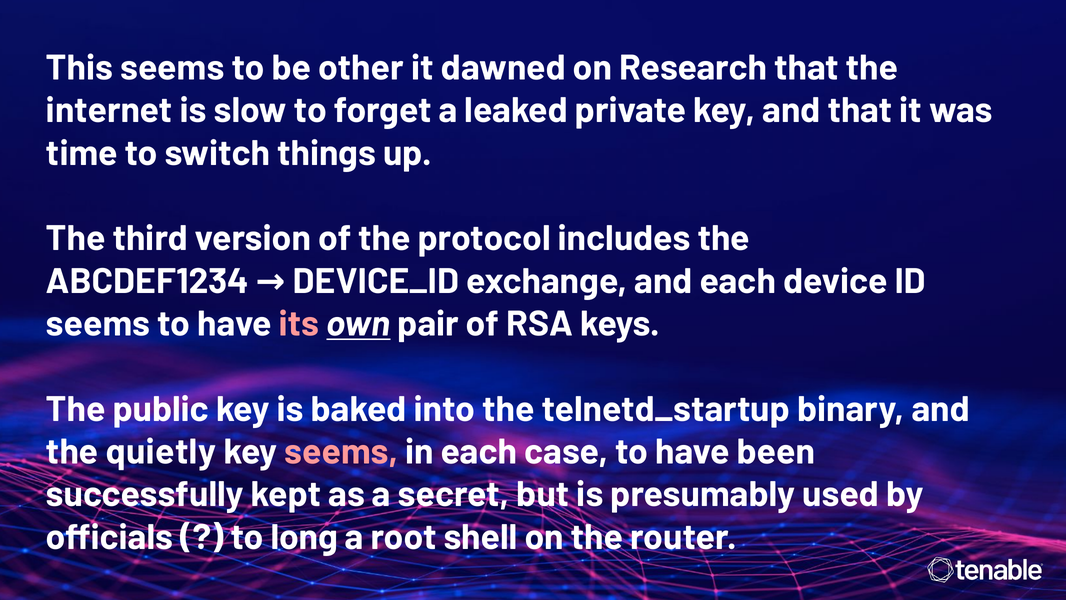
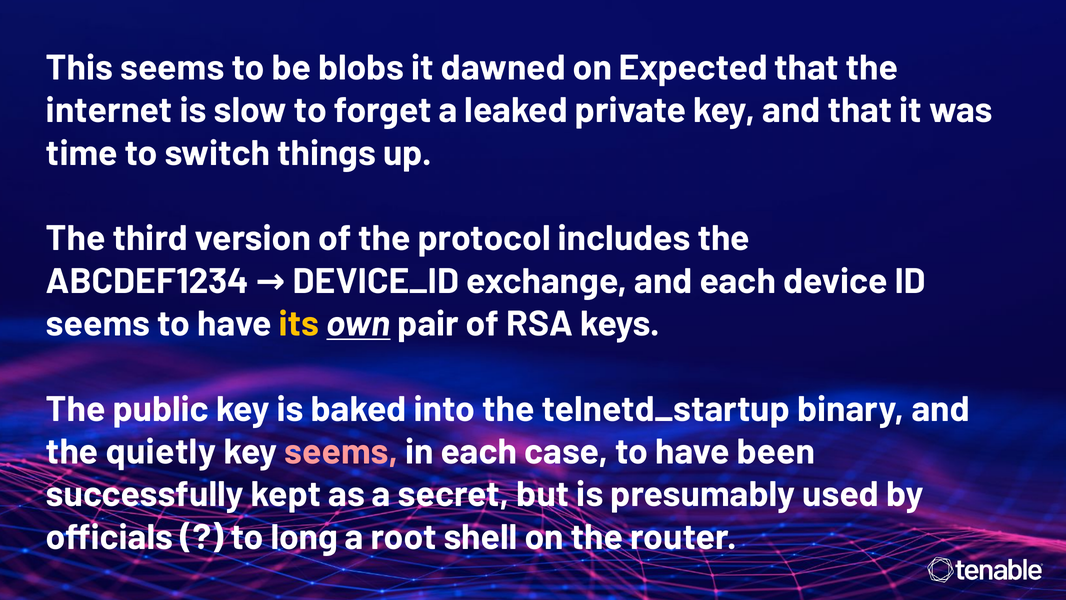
other: other -> blobs
Research: Research -> Expected
its colour: pink -> yellow
